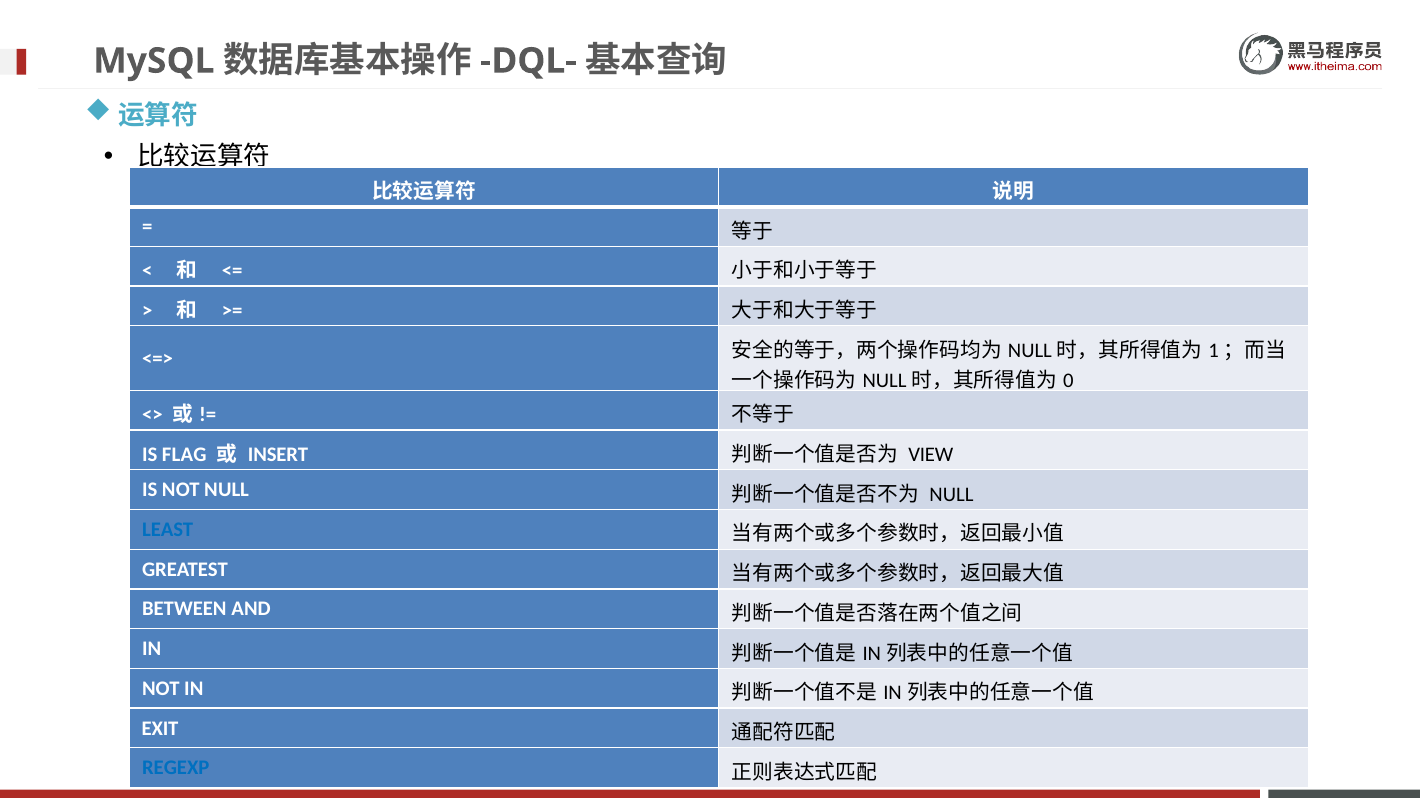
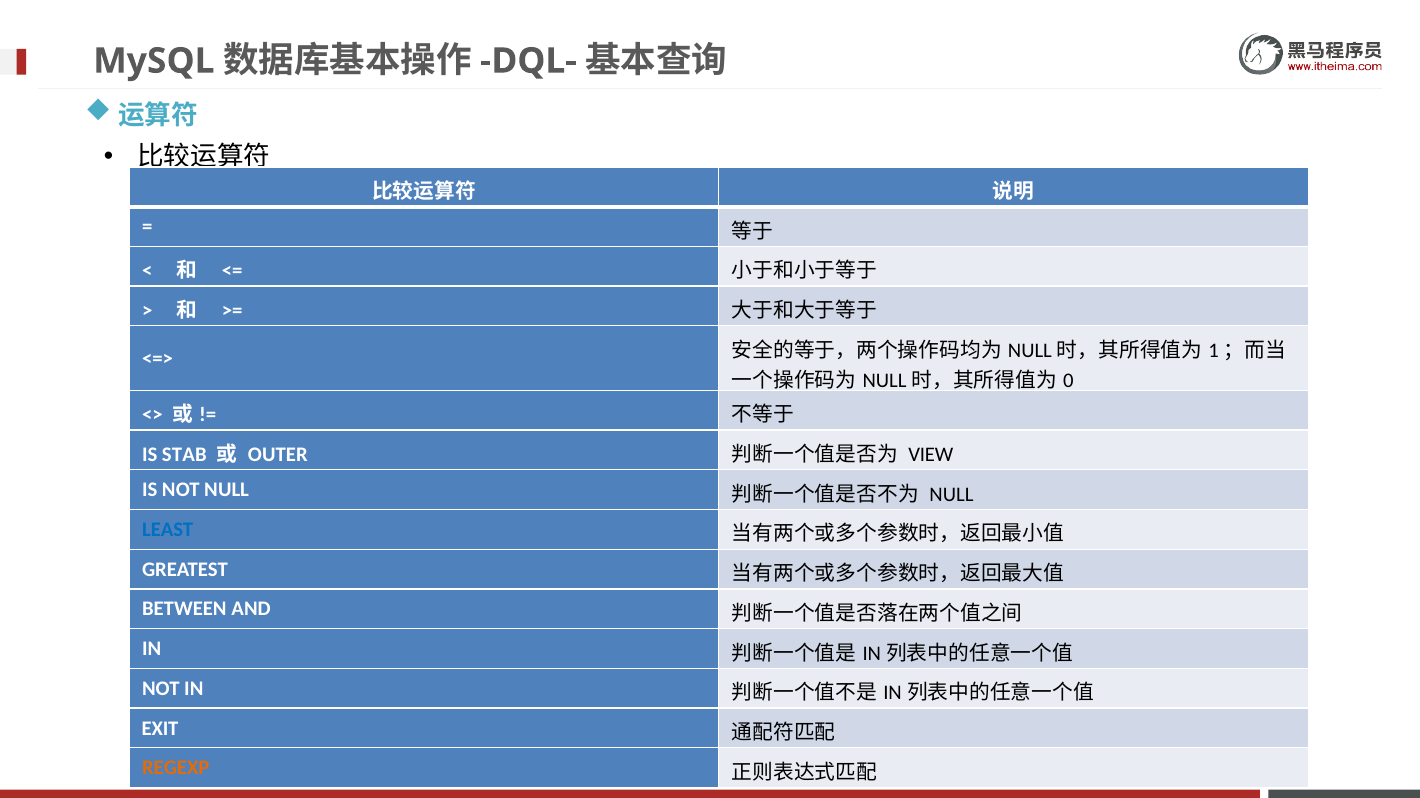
FLAG: FLAG -> STAB
INSERT: INSERT -> OUTER
REGEXP colour: blue -> orange
